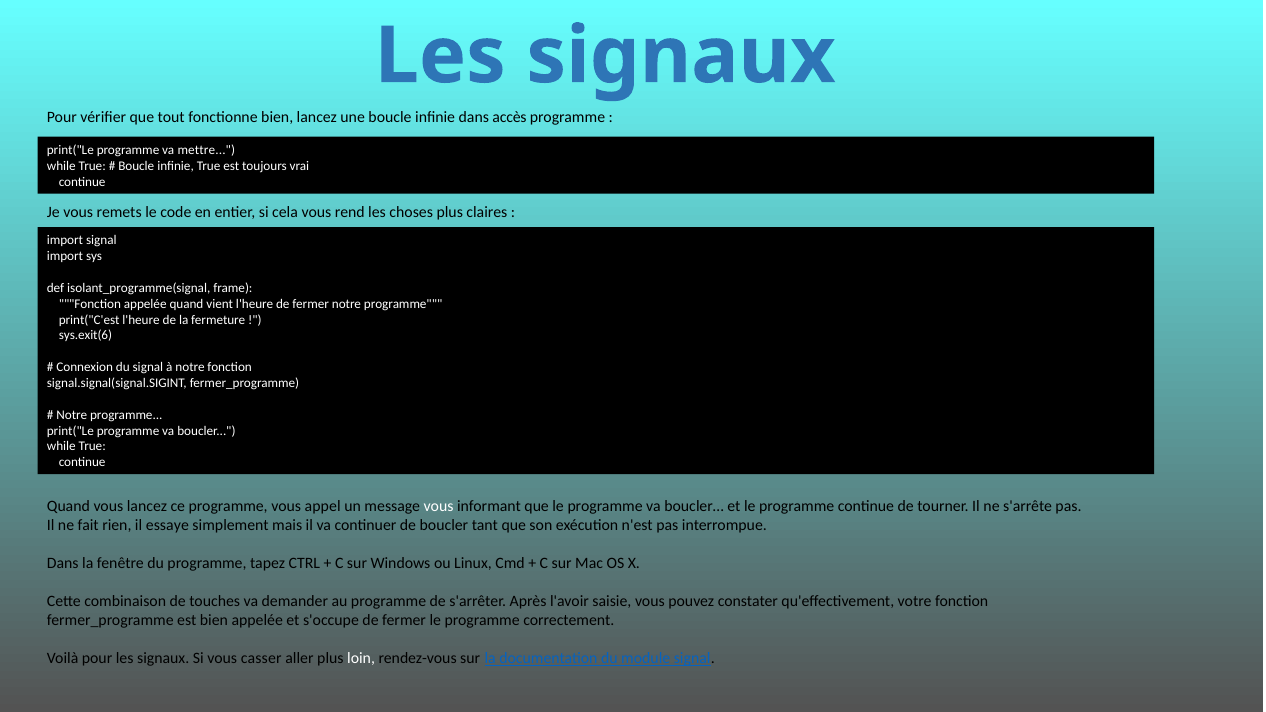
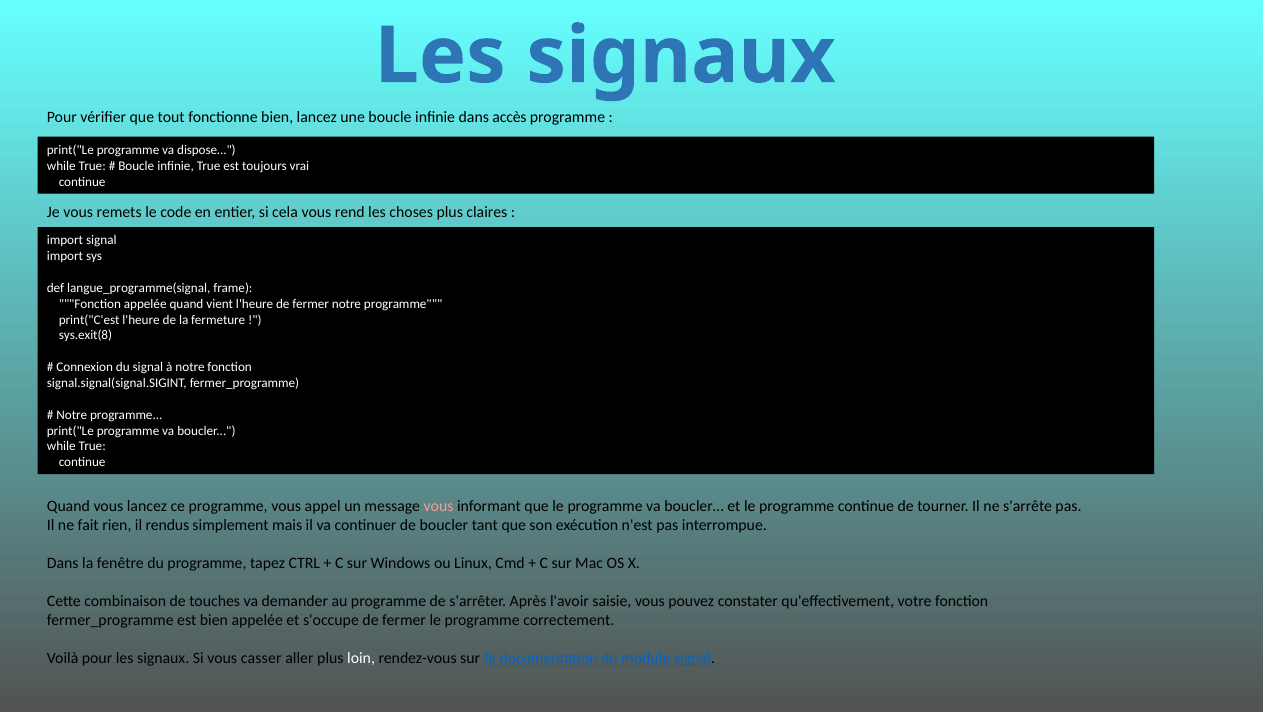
mettre: mettre -> dispose
isolant_programme(signal: isolant_programme(signal -> langue_programme(signal
sys.exit(6: sys.exit(6 -> sys.exit(8
vous at (439, 507) colour: white -> pink
essaye: essaye -> rendus
